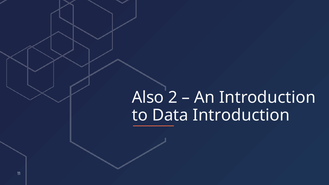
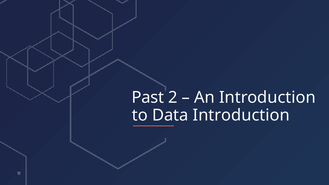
Also: Also -> Past
